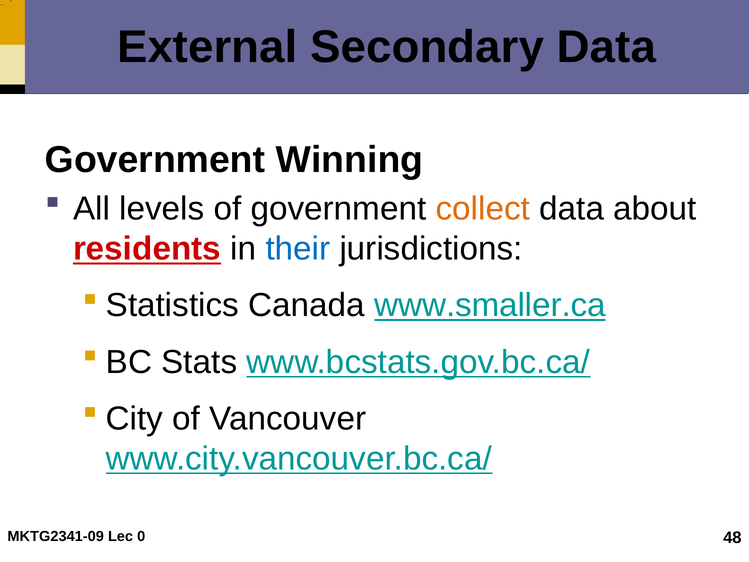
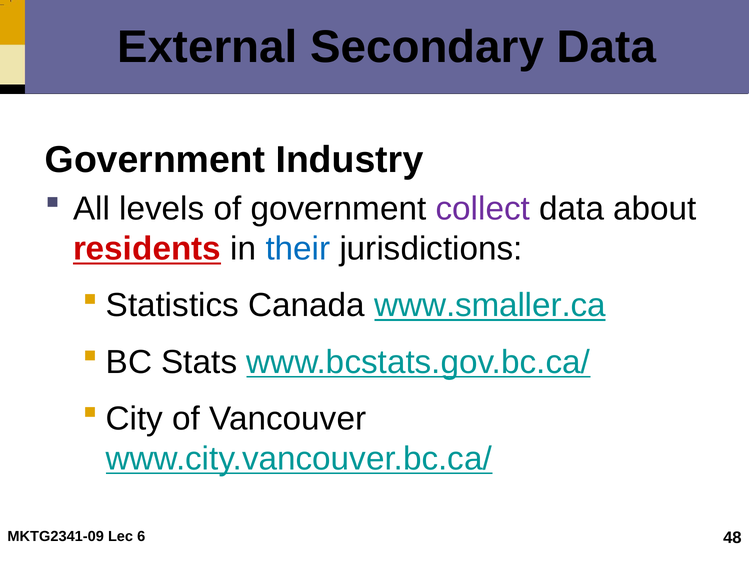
Winning: Winning -> Industry
collect colour: orange -> purple
0: 0 -> 6
